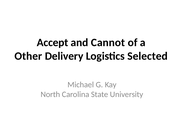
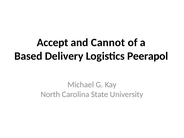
Other: Other -> Based
Selected: Selected -> Peerapol
